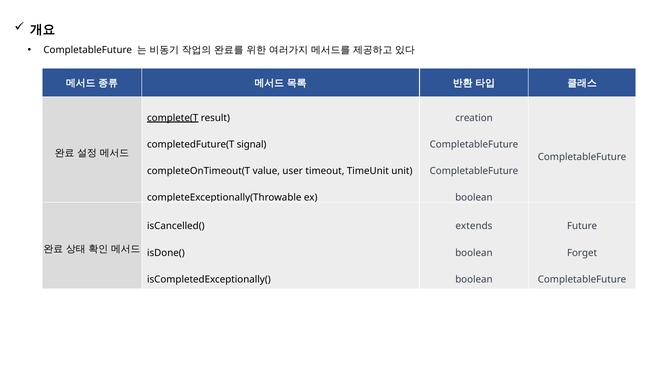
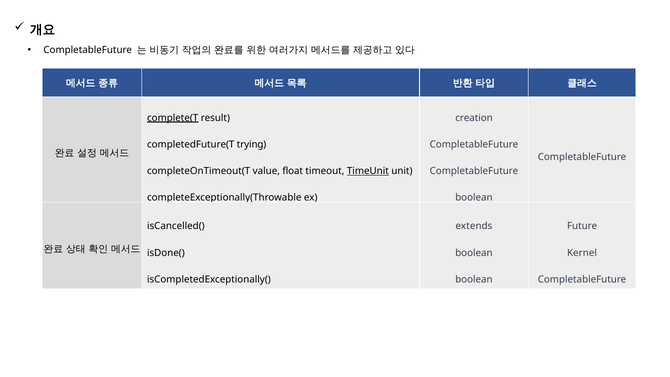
signal: signal -> trying
user: user -> float
TimeUnit underline: none -> present
Forget: Forget -> Kernel
